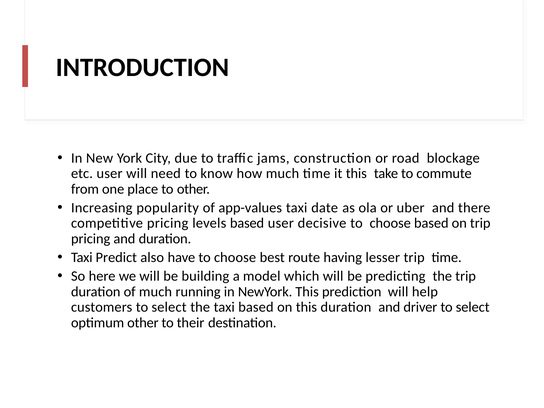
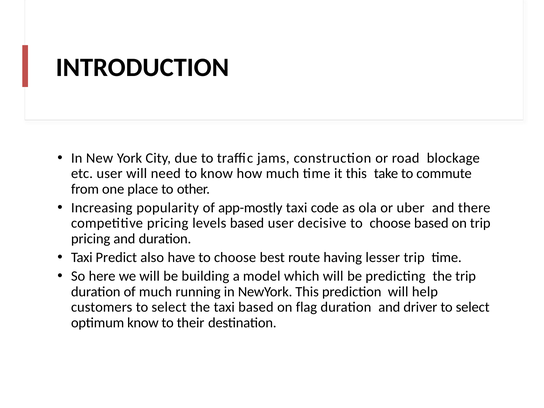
app-values: app-values -> app-mostly
date: date -> code
on this: this -> flag
optimum other: other -> know
